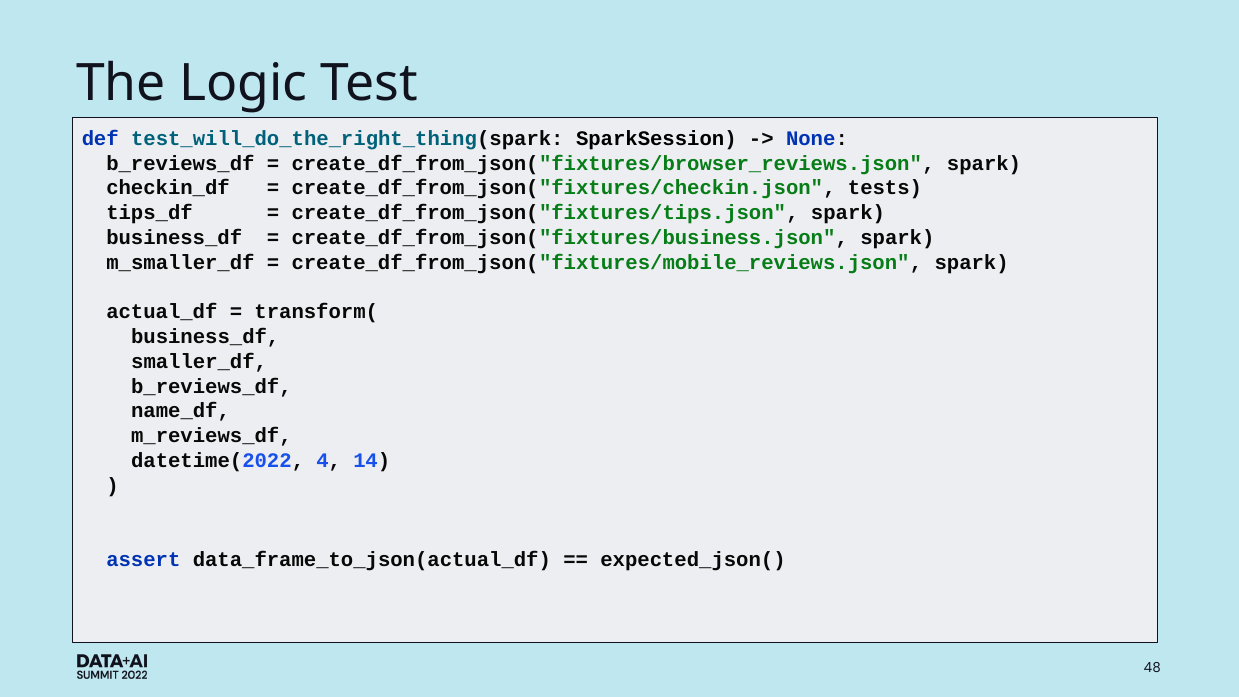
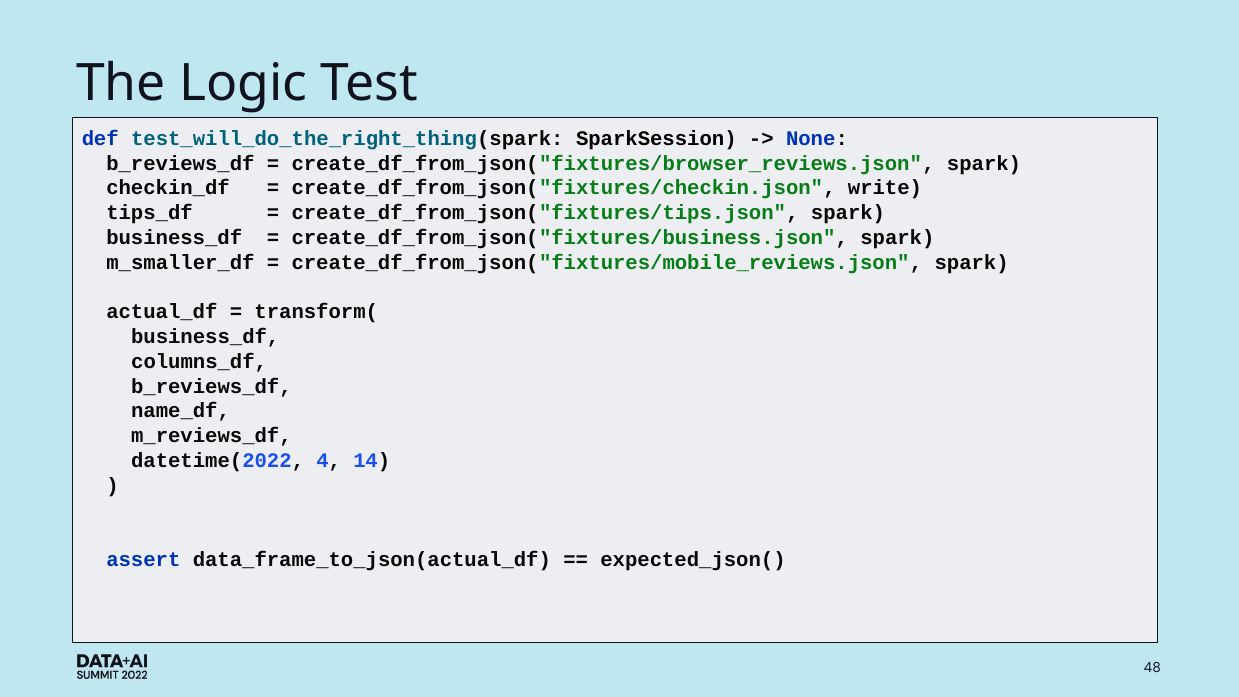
tests: tests -> write
smaller_df: smaller_df -> columns_df
